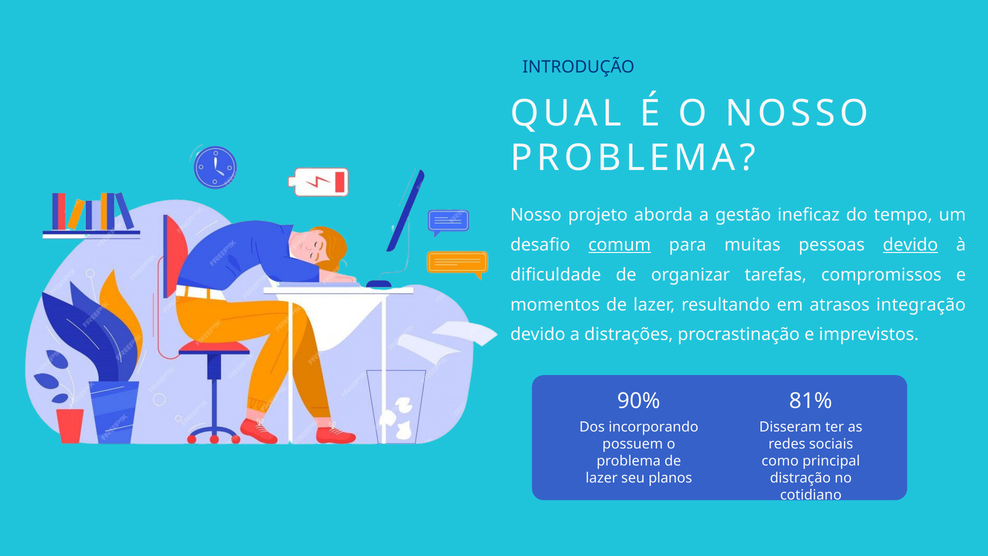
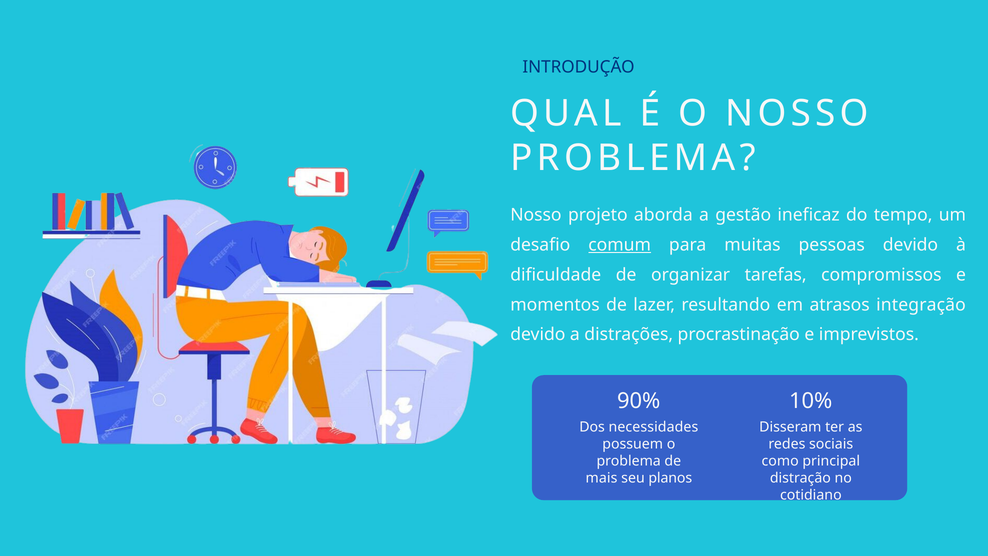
devido at (910, 245) underline: present -> none
81%: 81% -> 10%
incorporando: incorporando -> necessidades
lazer at (602, 478): lazer -> mais
